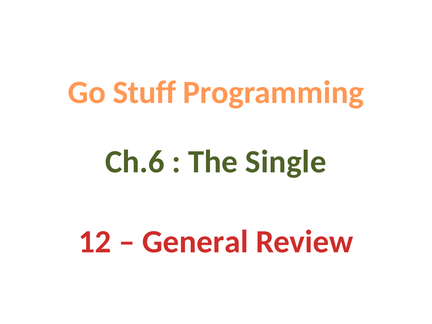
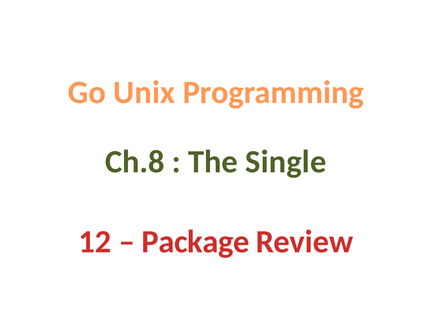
Stuff: Stuff -> Unix
Ch.6: Ch.6 -> Ch.8
General: General -> Package
